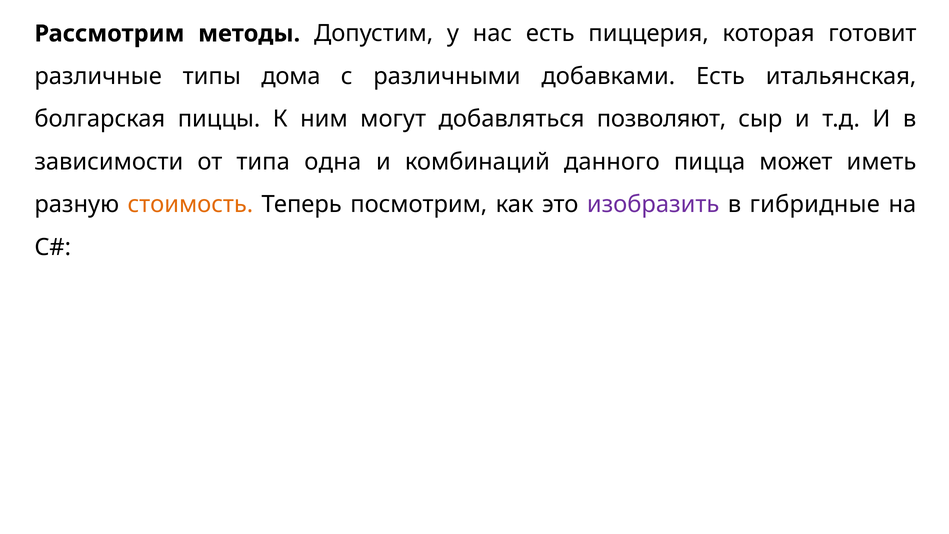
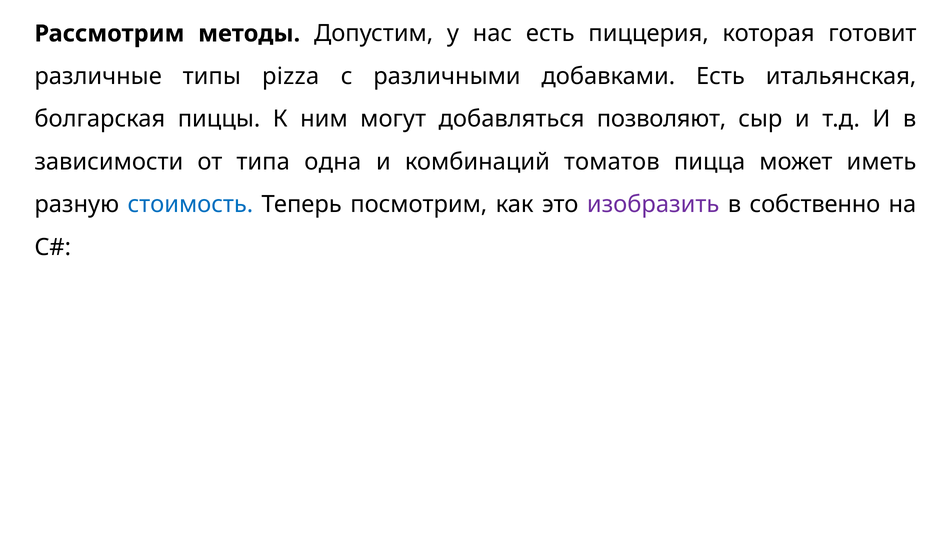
дома: дома -> pizza
данного: данного -> томатов
стоимость colour: orange -> blue
гибридные: гибридные -> собственно
